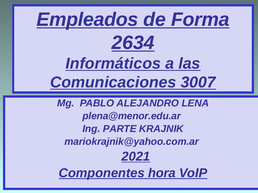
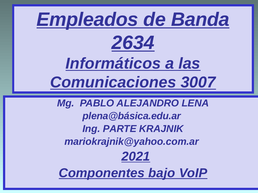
Forma: Forma -> Banda
plena@menor.edu.ar: plena@menor.edu.ar -> plena@básica.edu.ar
hora: hora -> bajo
